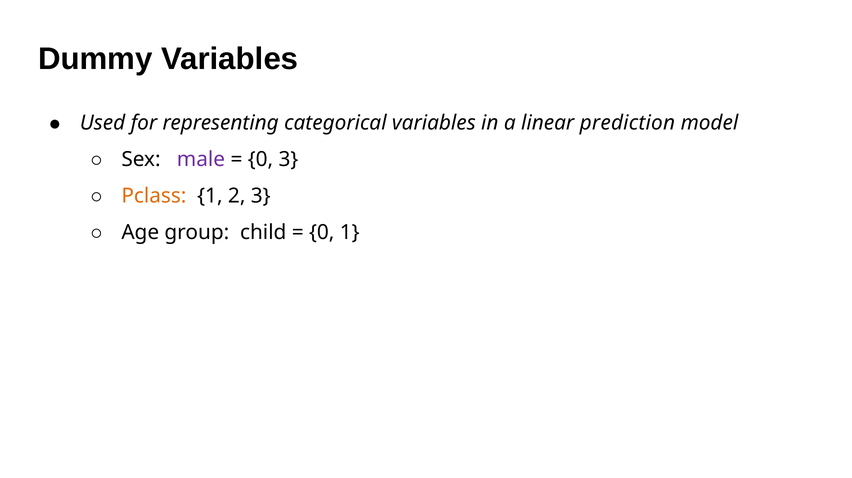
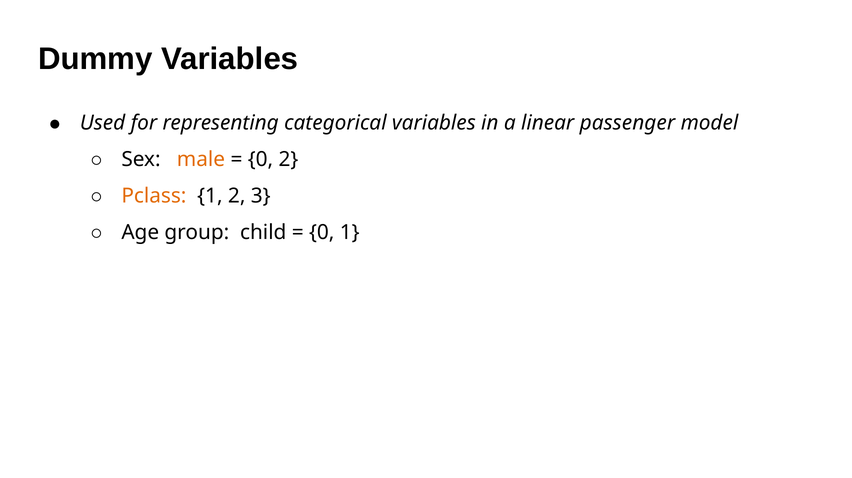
prediction: prediction -> passenger
male colour: purple -> orange
0 3: 3 -> 2
